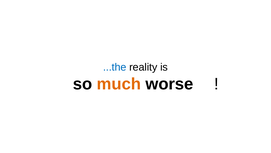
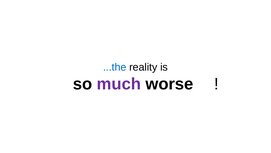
much colour: orange -> purple
